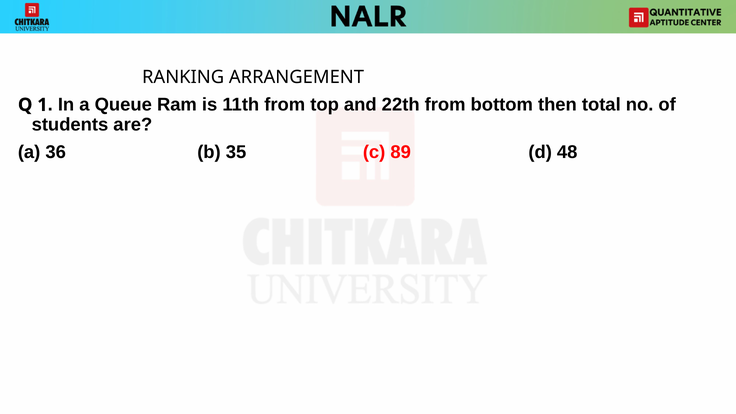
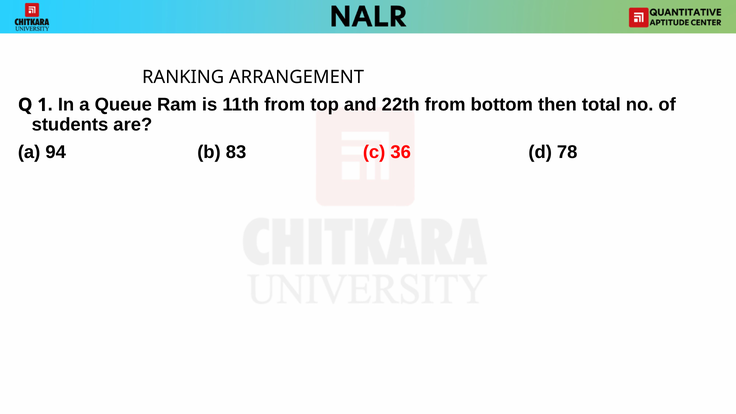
36: 36 -> 94
35: 35 -> 83
89: 89 -> 36
48: 48 -> 78
